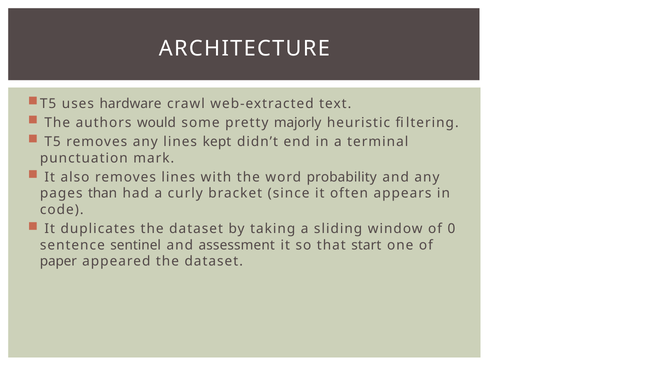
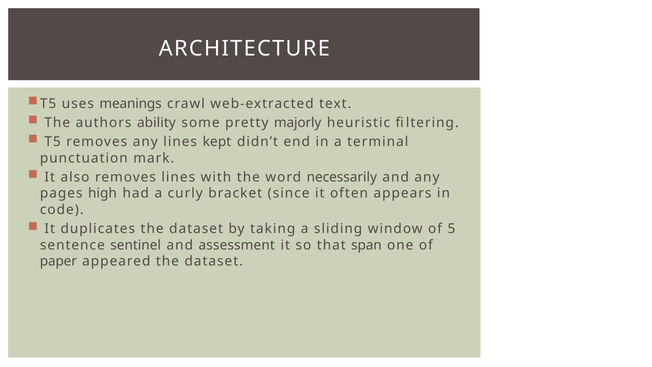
hardware: hardware -> meanings
would: would -> ability
probability: probability -> necessarily
than: than -> high
0: 0 -> 5
start: start -> span
